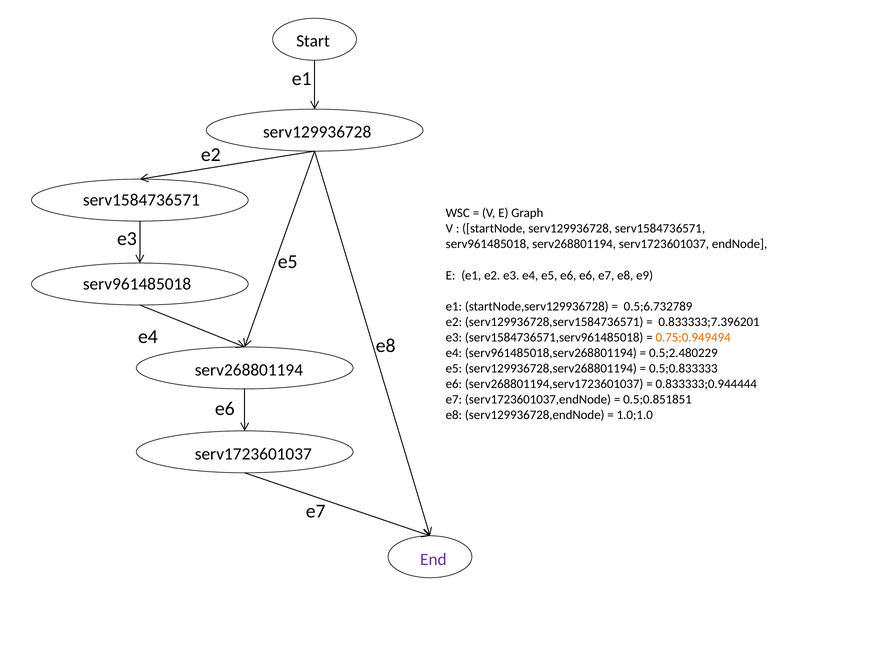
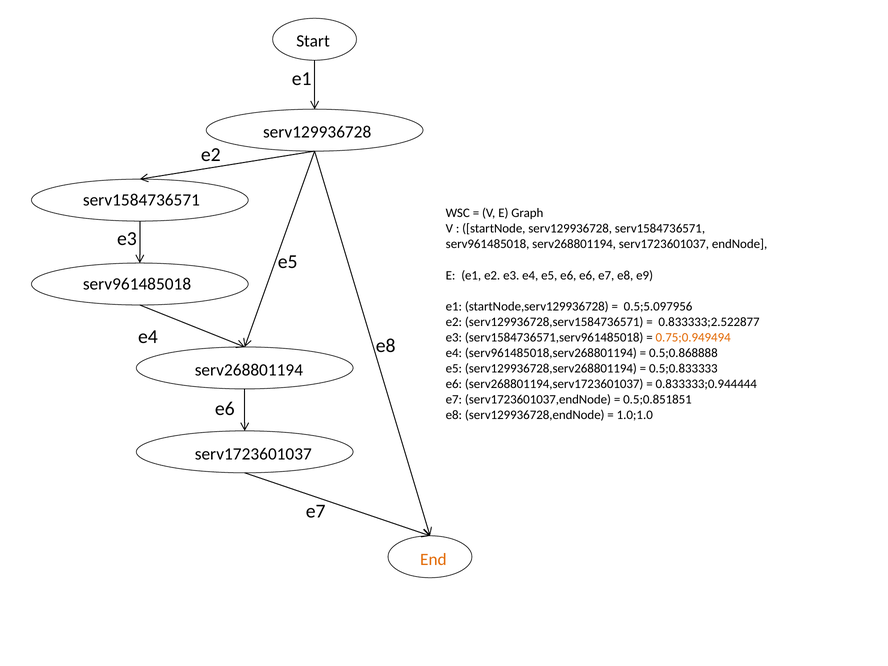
0.5;6.732789: 0.5;6.732789 -> 0.5;5.097956
0.833333;7.396201: 0.833333;7.396201 -> 0.833333;2.522877
0.5;2.480229: 0.5;2.480229 -> 0.5;0.868888
End colour: purple -> orange
